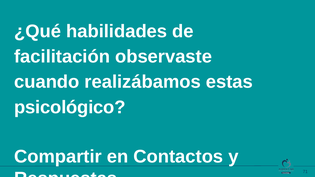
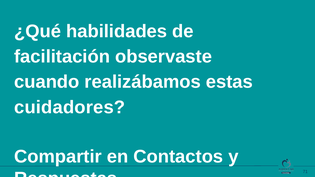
psicológico: psicológico -> cuidadores
